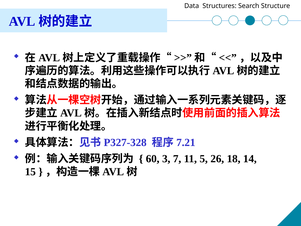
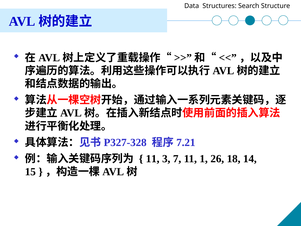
60 at (153, 159): 60 -> 11
5: 5 -> 1
